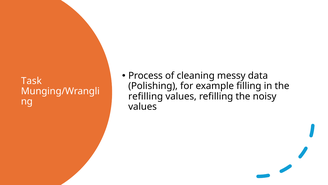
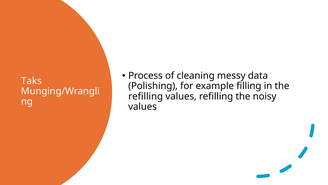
Task: Task -> Taks
